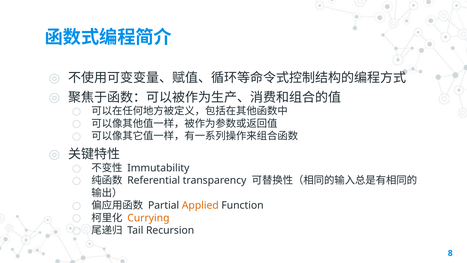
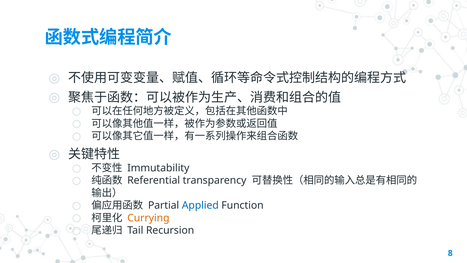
Applied colour: orange -> blue
